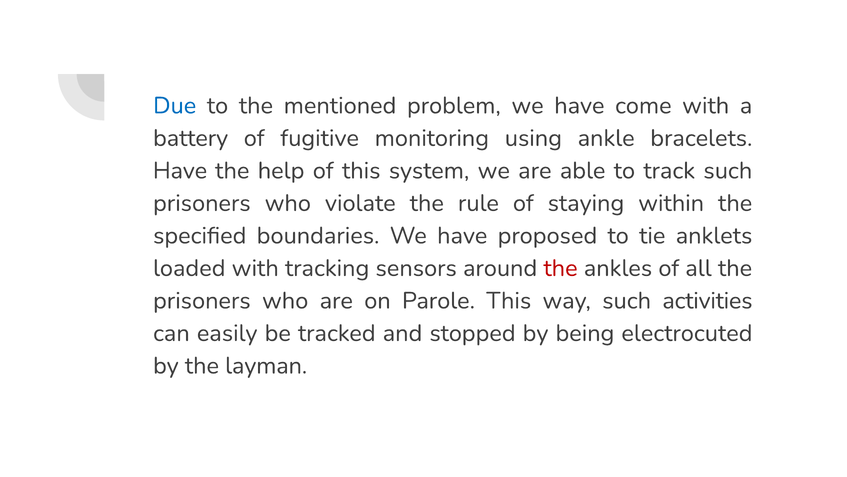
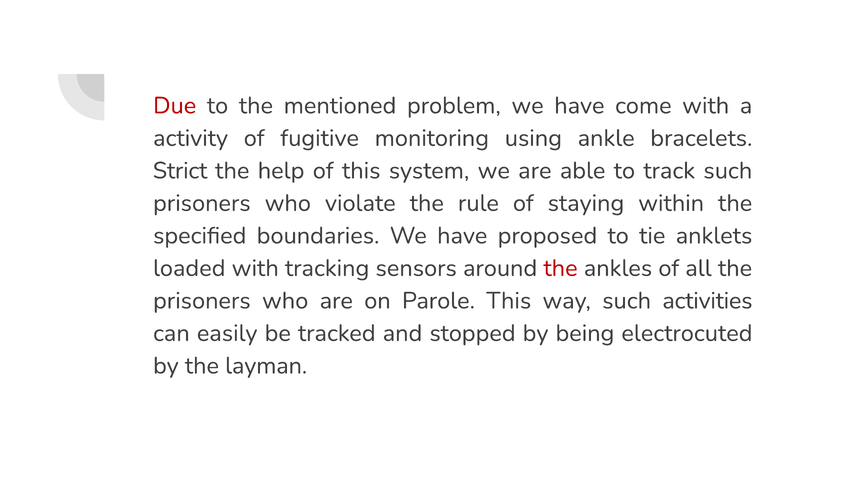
Due colour: blue -> red
battery: battery -> activity
Have at (180, 170): Have -> Strict
